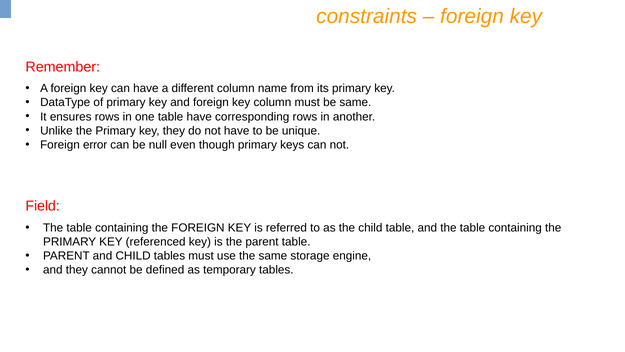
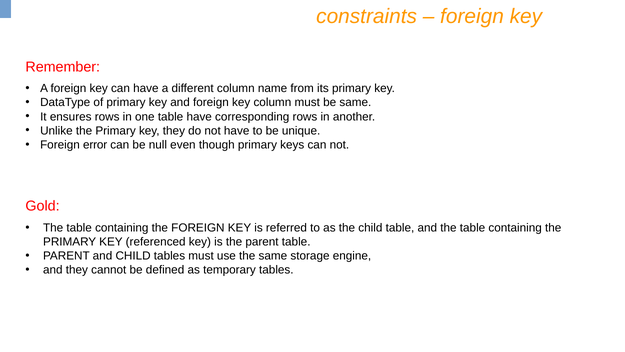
Field: Field -> Gold
